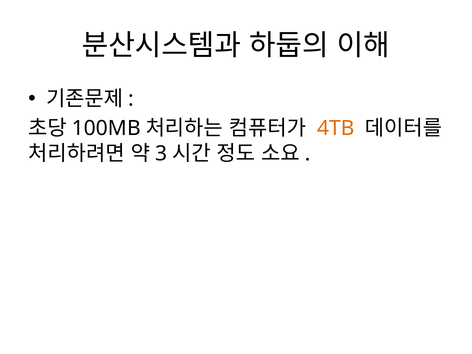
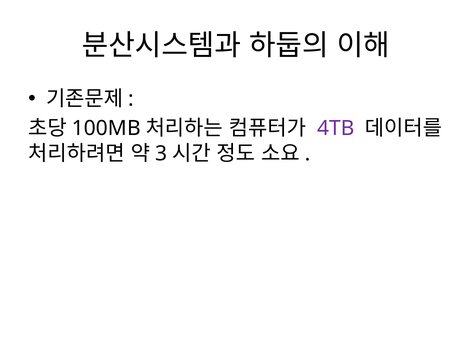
4TB colour: orange -> purple
